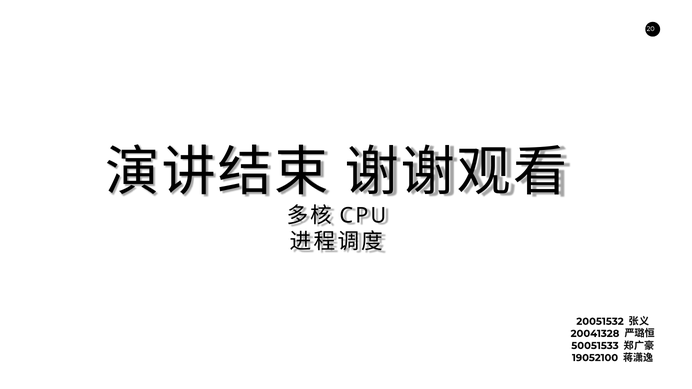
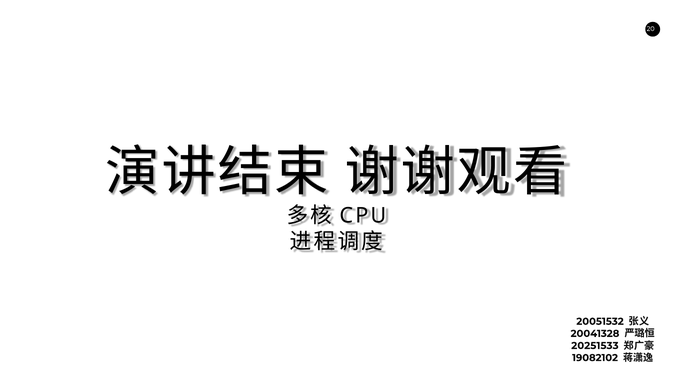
50051533: 50051533 -> 20251533
19052100: 19052100 -> 19082102
